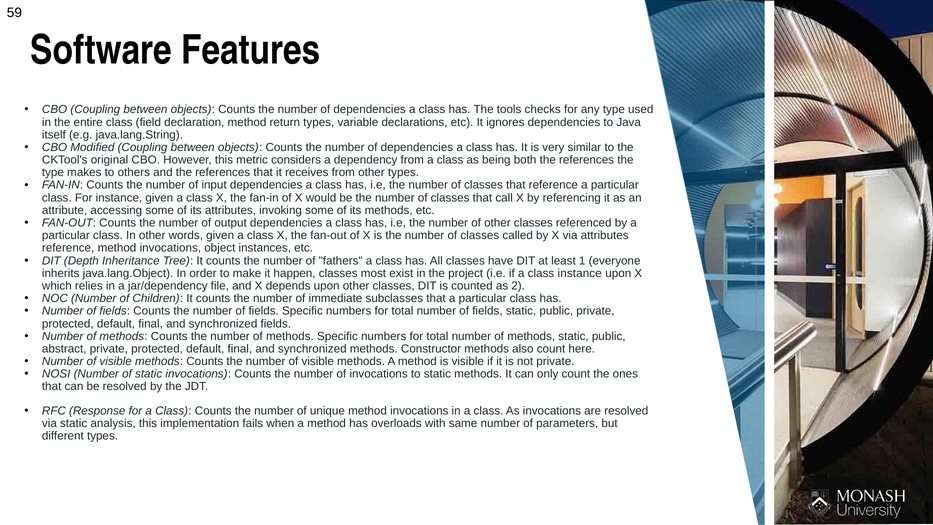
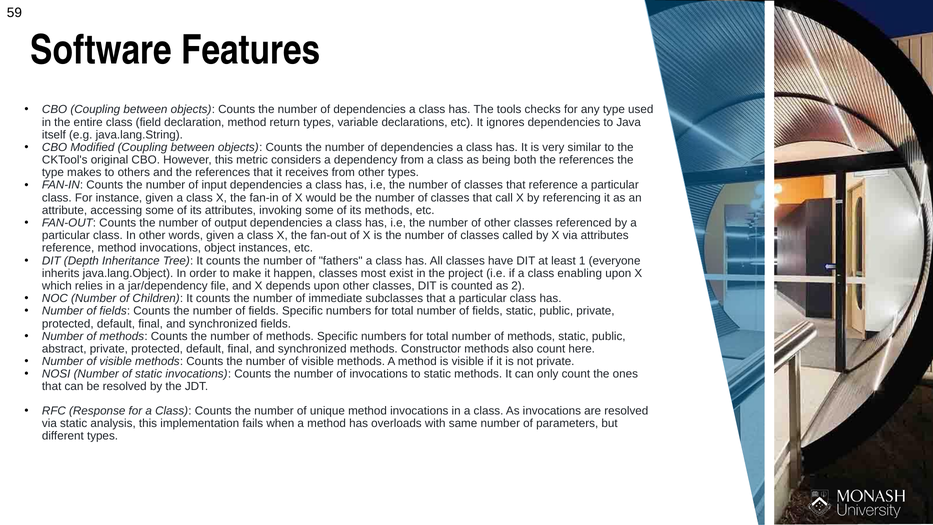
class instance: instance -> enabling
